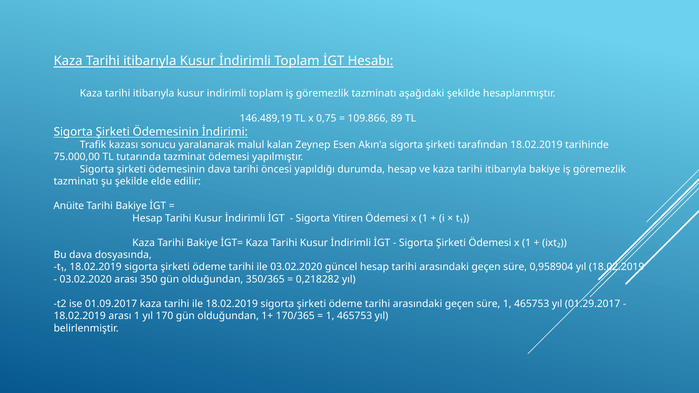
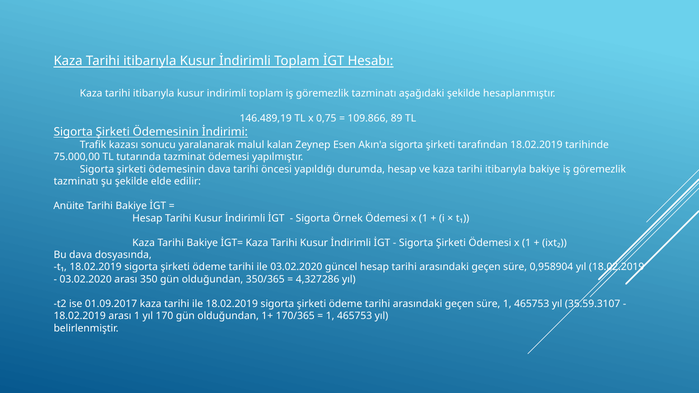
Yitiren: Yitiren -> Örnek
0,218282: 0,218282 -> 4,327286
01.29.2017: 01.29.2017 -> 35.59.3107
